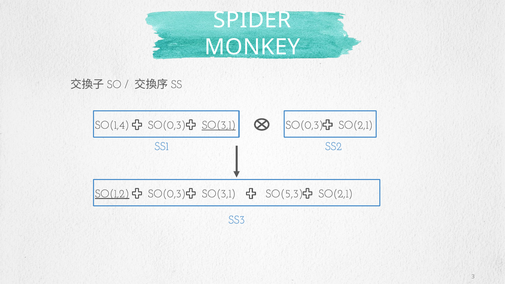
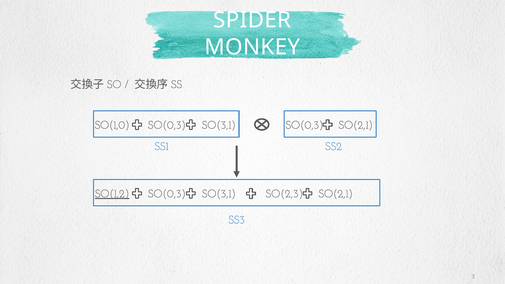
SO(1,4: SO(1,4 -> SO(1,0
SO(3,1 at (219, 125) underline: present -> none
SO(5,3: SO(5,3 -> SO(2,3
